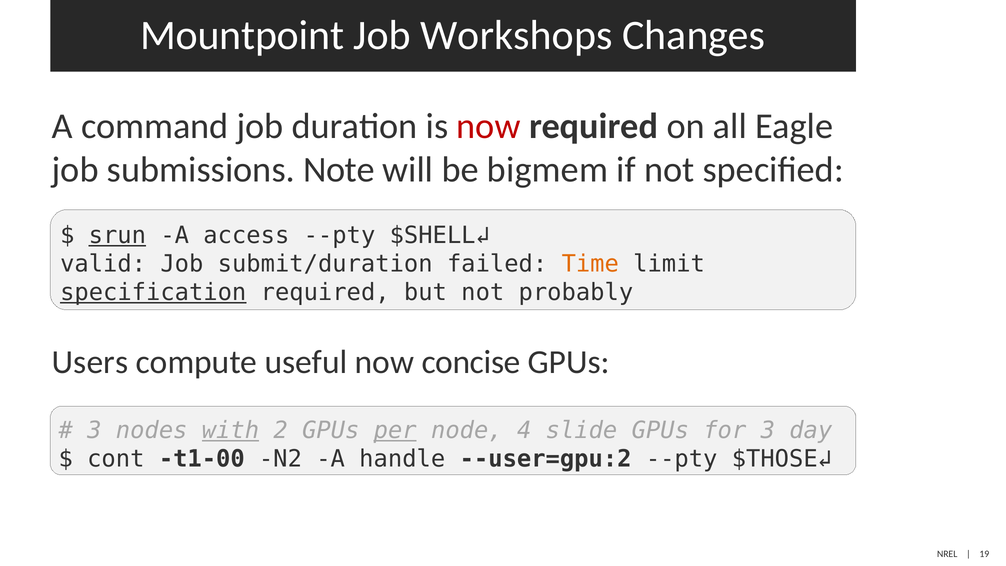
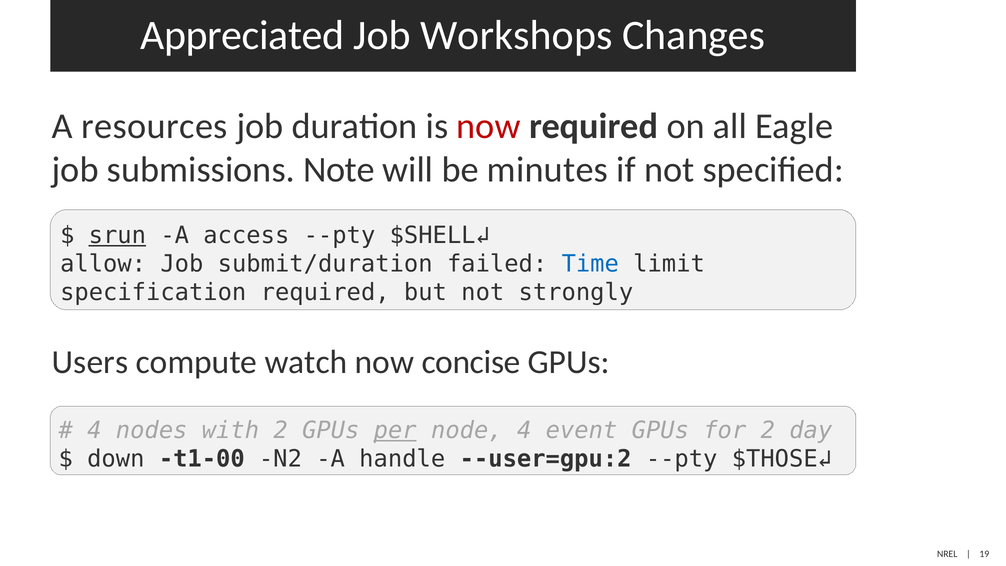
Mountpoint: Mountpoint -> Appreciated
command: command -> resources
bigmem: bigmem -> minutes
valid: valid -> allow
Time colour: orange -> blue
specification underline: present -> none
probably: probably -> strongly
useful: useful -> watch
3 at (94, 430): 3 -> 4
with underline: present -> none
slide: slide -> event
for 3: 3 -> 2
cont: cont -> down
